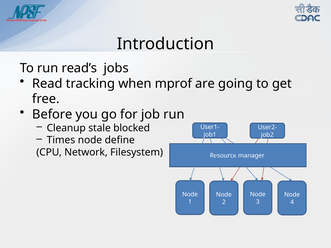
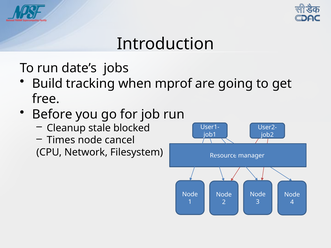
read’s: read’s -> date’s
Read: Read -> Build
define: define -> cancel
